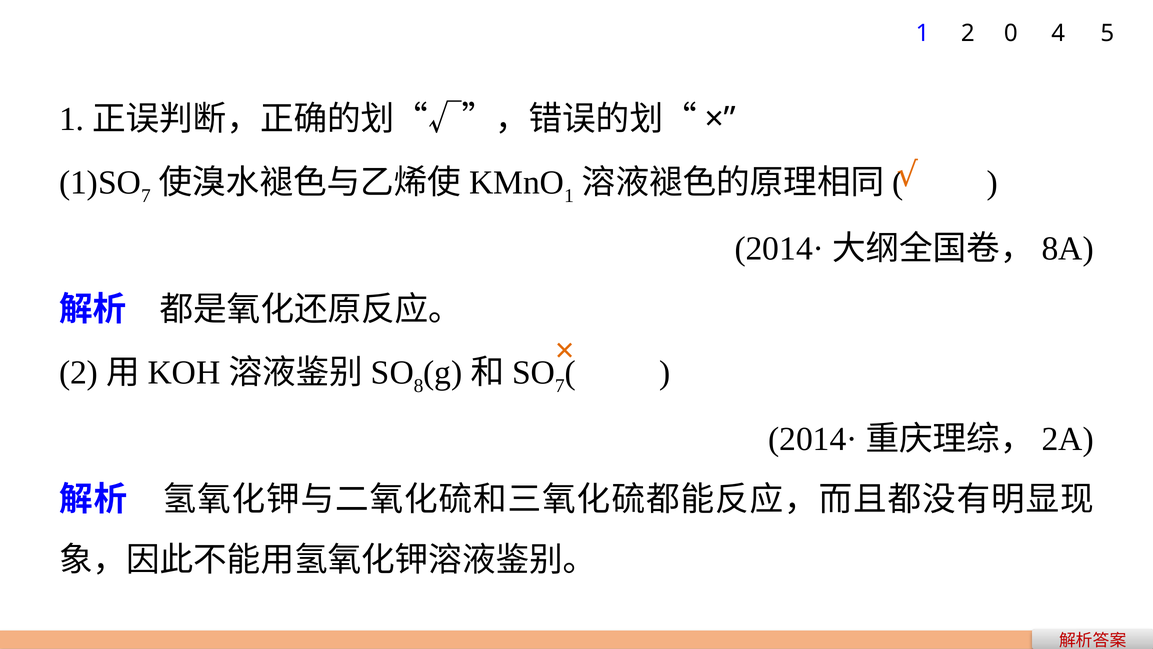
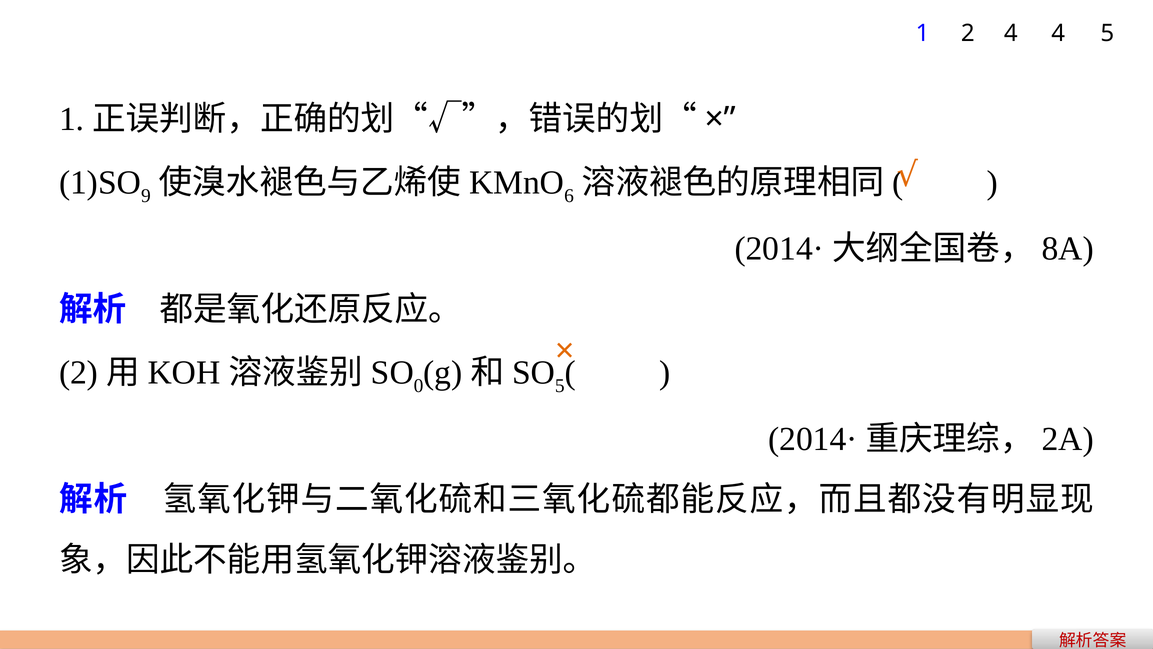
2 0: 0 -> 4
7 at (146, 196): 7 -> 9
1 at (569, 196): 1 -> 6
8: 8 -> 0
7 at (560, 386): 7 -> 5
